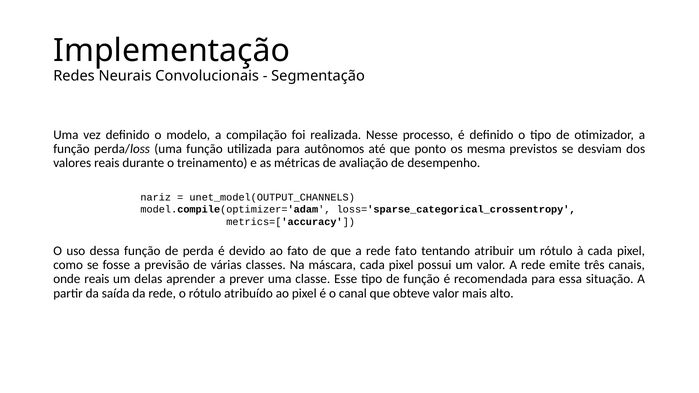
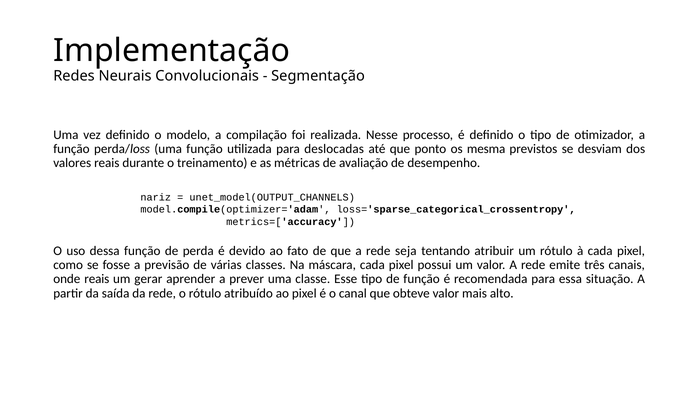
autônomos: autônomos -> deslocadas
rede fato: fato -> seja
delas: delas -> gerar
